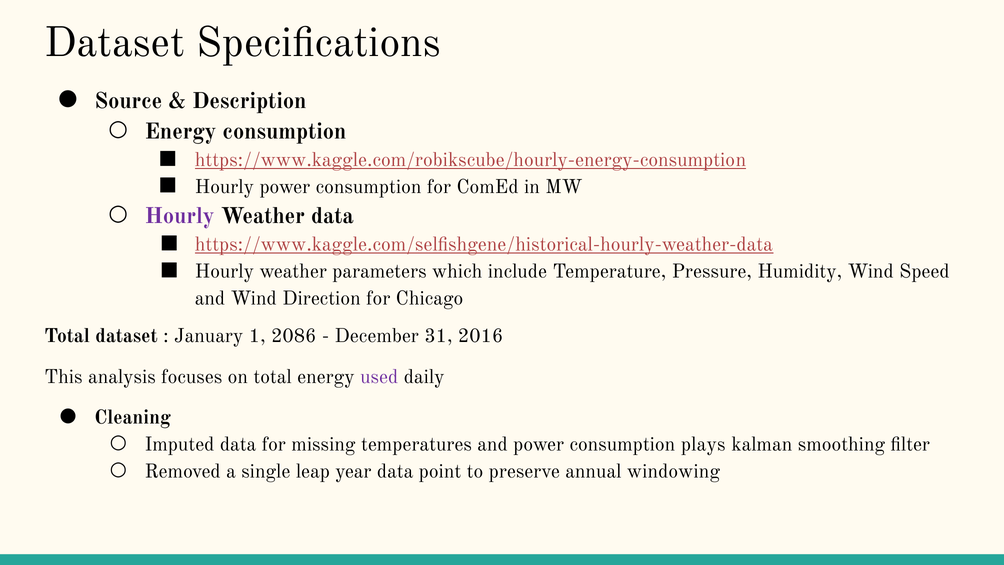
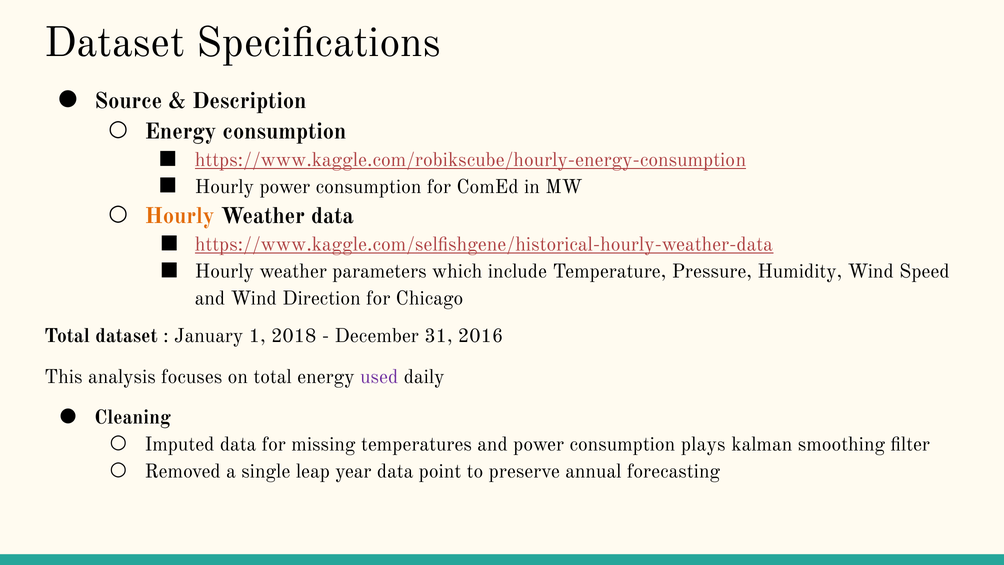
Hourly at (180, 216) colour: purple -> orange
2086: 2086 -> 2018
windowing: windowing -> forecasting
